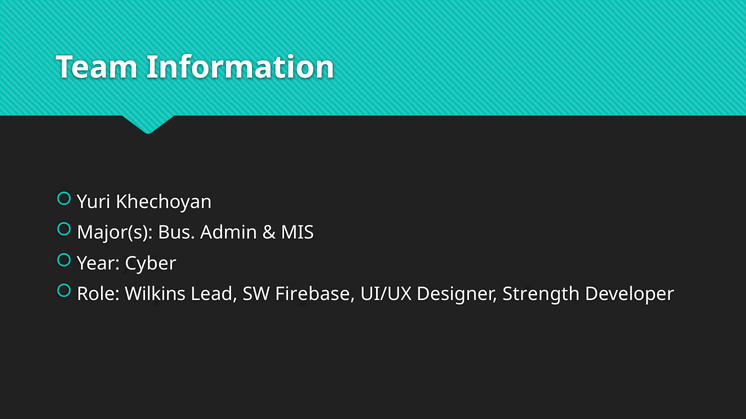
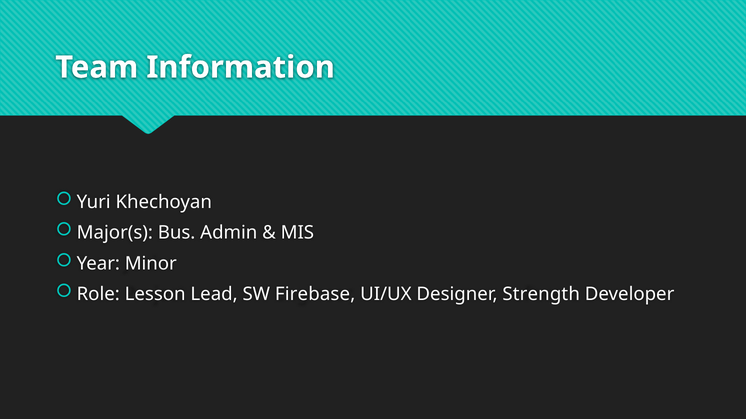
Cyber: Cyber -> Minor
Wilkins: Wilkins -> Lesson
